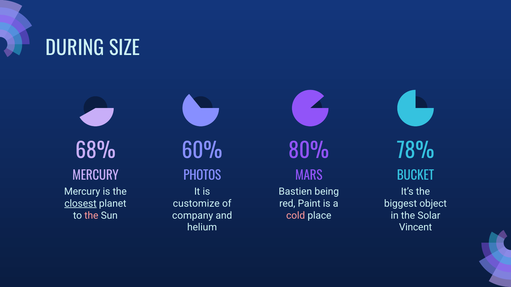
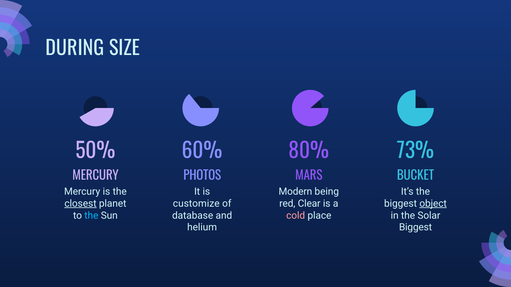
68%: 68% -> 50%
78%: 78% -> 73%
Bastien: Bastien -> Modern
Paint: Paint -> Clear
object underline: none -> present
the at (91, 216) colour: pink -> light blue
company: company -> database
Vincent at (416, 228): Vincent -> Biggest
